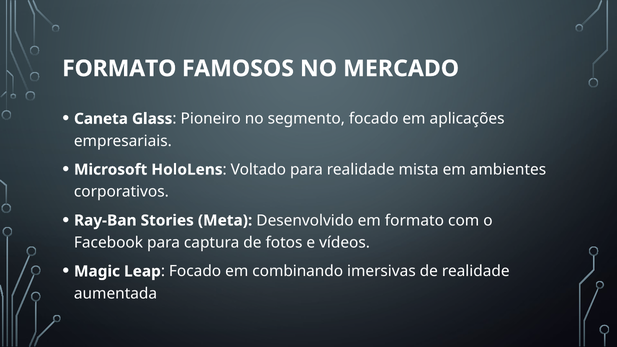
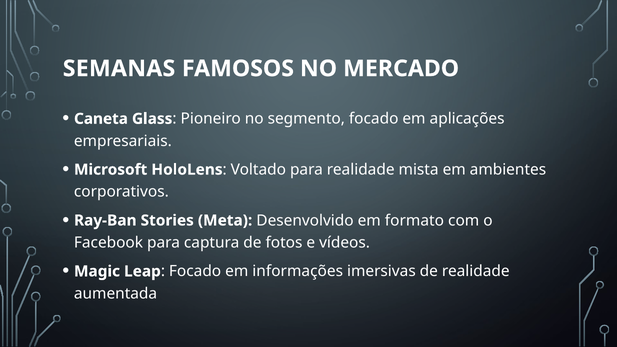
FORMATO at (119, 69): FORMATO -> SEMANAS
combinando: combinando -> informações
